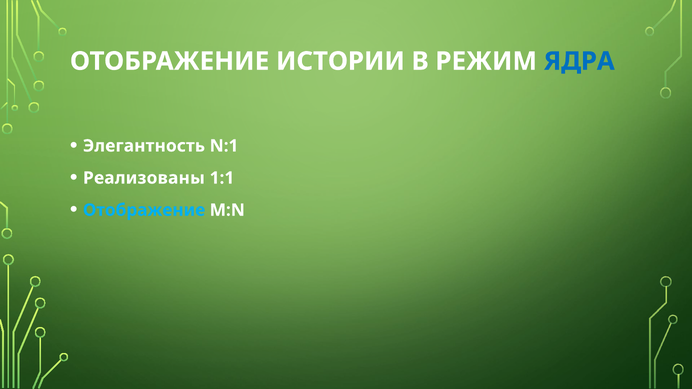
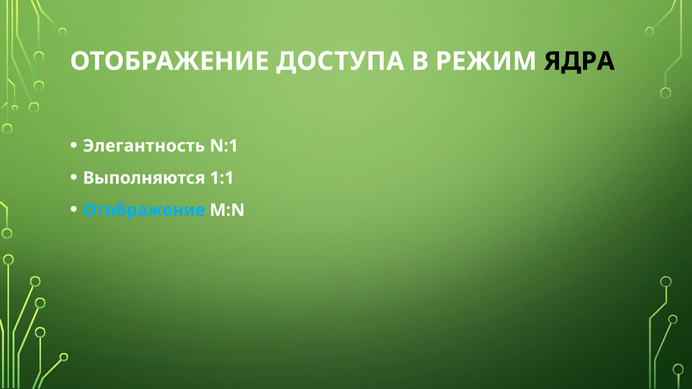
ИСТОРИИ: ИСТОРИИ -> ДОСТУПА
ЯДРА colour: blue -> black
Реализованы: Реализованы -> Выполняются
